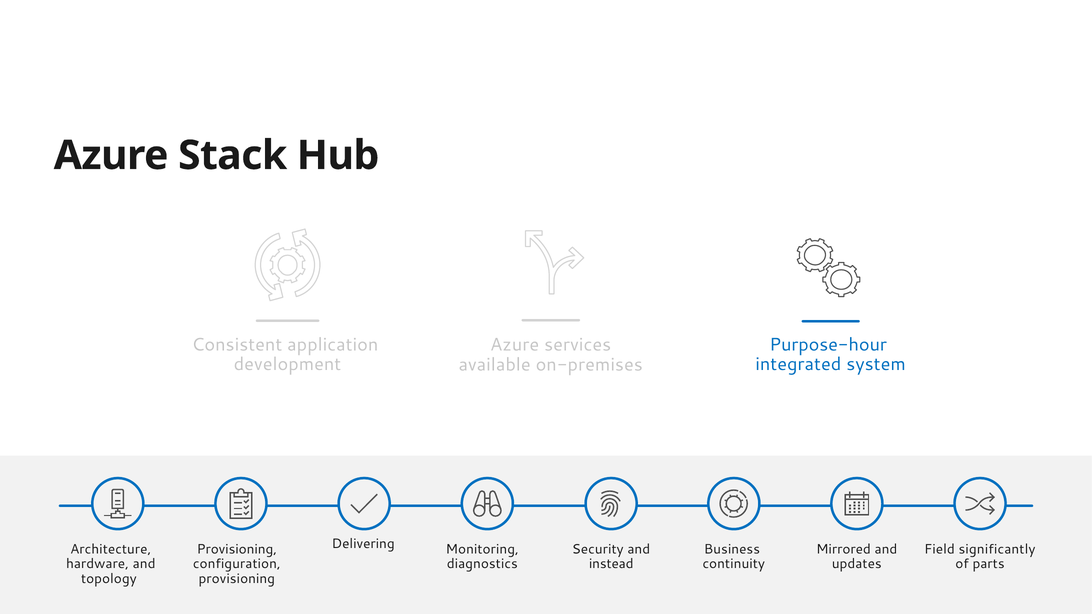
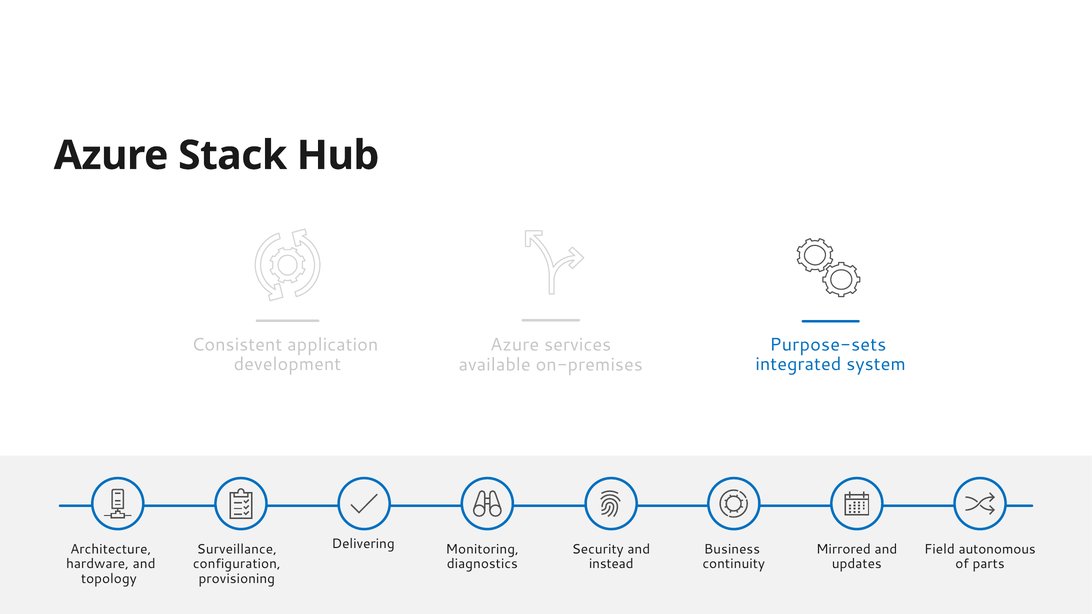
Purpose-hour: Purpose-hour -> Purpose-sets
Provisioning at (237, 549): Provisioning -> Surveillance
significantly: significantly -> autonomous
